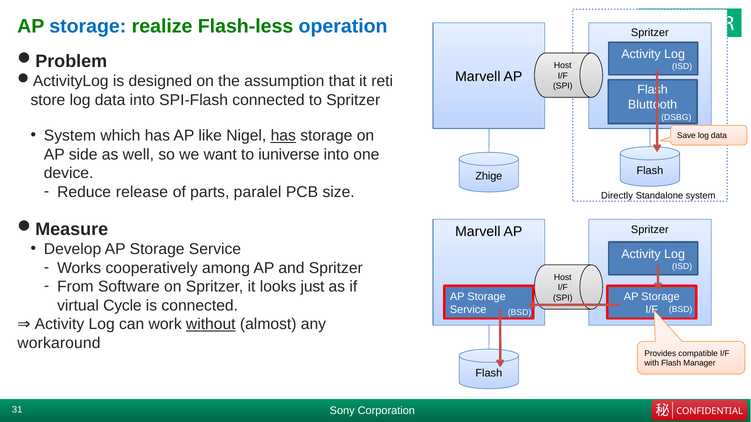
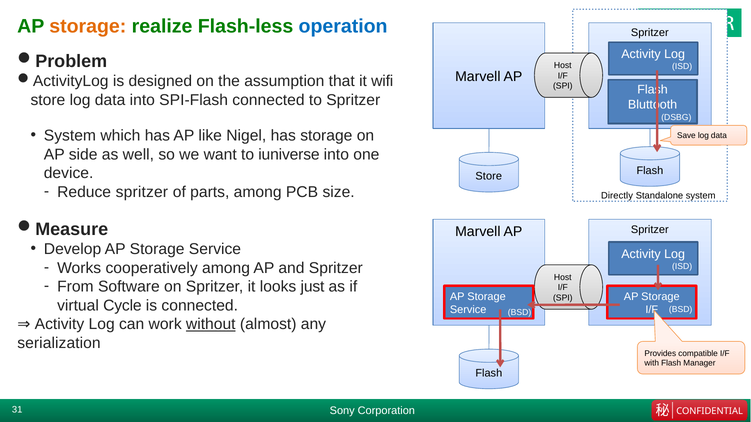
storage at (88, 26) colour: blue -> orange
reti: reti -> wifi
has at (283, 136) underline: present -> none
Zhige at (489, 176): Zhige -> Store
Reduce release: release -> spritzer
parts paralel: paralel -> among
workaround: workaround -> serialization
